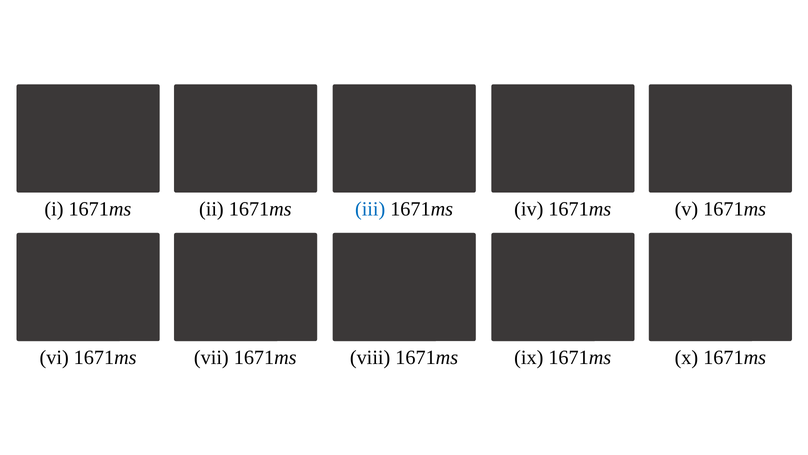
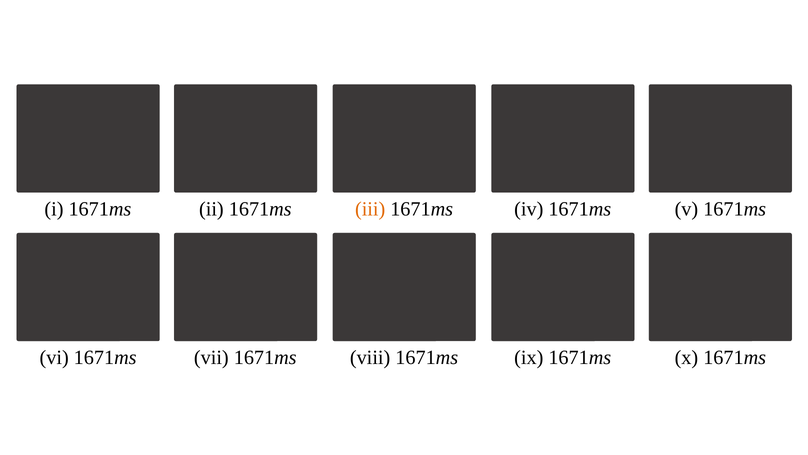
iii colour: blue -> orange
